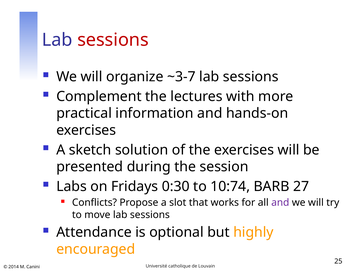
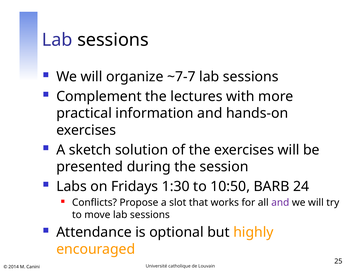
sessions at (113, 40) colour: red -> black
~3-7: ~3-7 -> ~7-7
0:30: 0:30 -> 1:30
10:74: 10:74 -> 10:50
27: 27 -> 24
